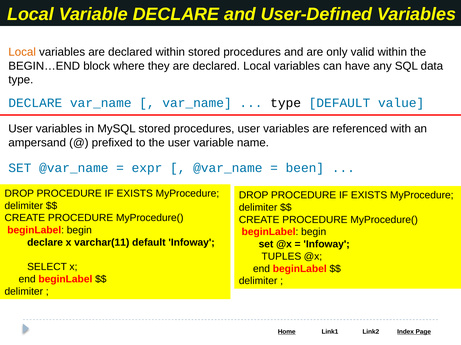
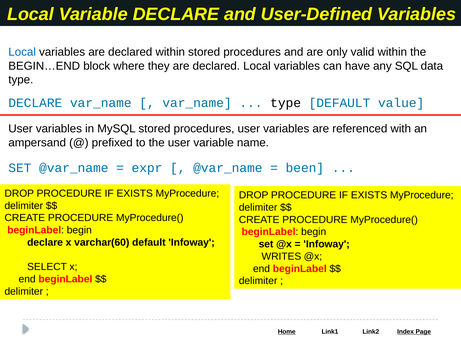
Local at (22, 52) colour: orange -> blue
varchar(11: varchar(11 -> varchar(60
TUPLES: TUPLES -> WRITES
